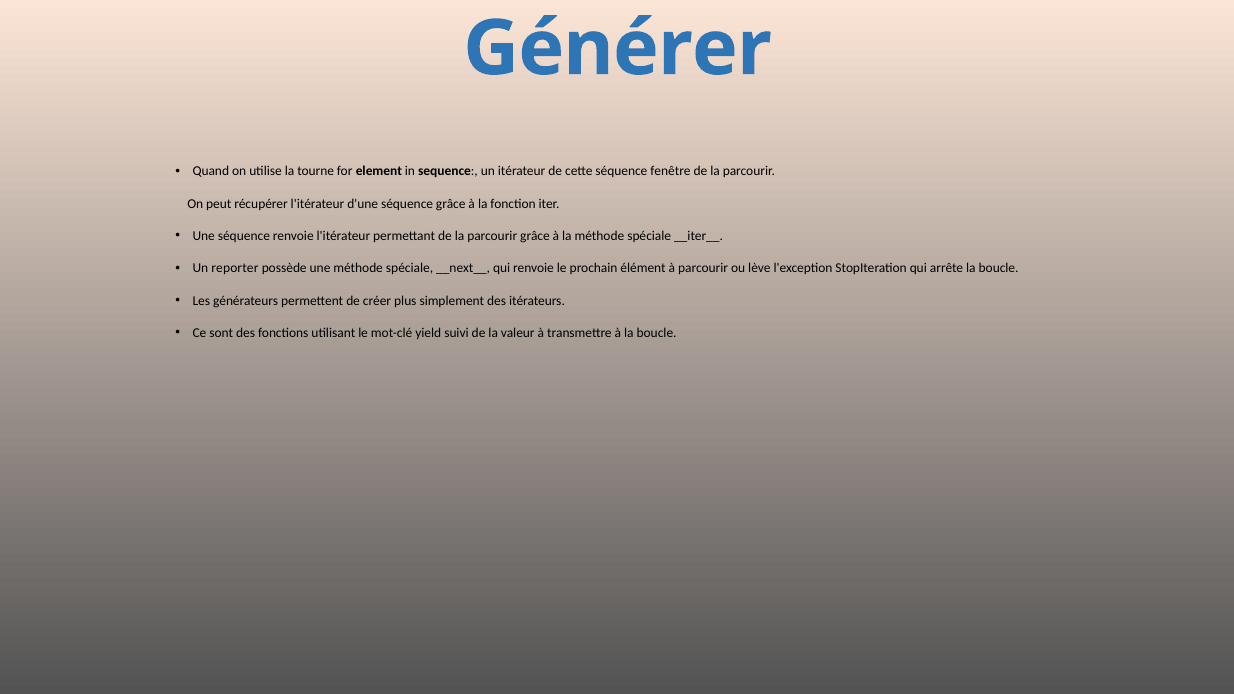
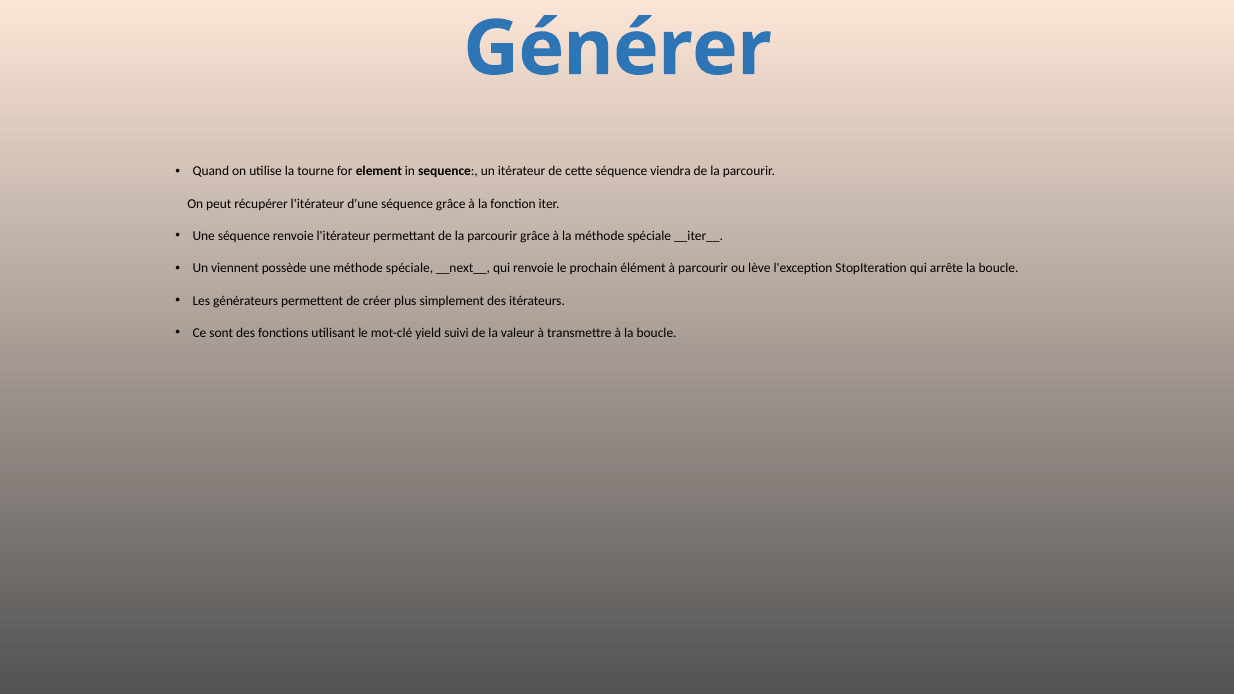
fenêtre: fenêtre -> viendra
reporter: reporter -> viennent
